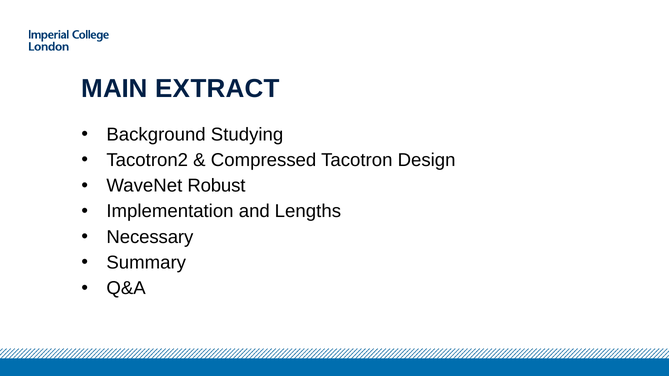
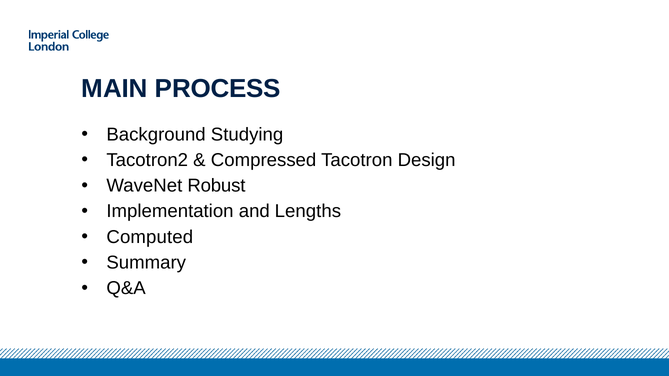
EXTRACT: EXTRACT -> PROCESS
Necessary: Necessary -> Computed
